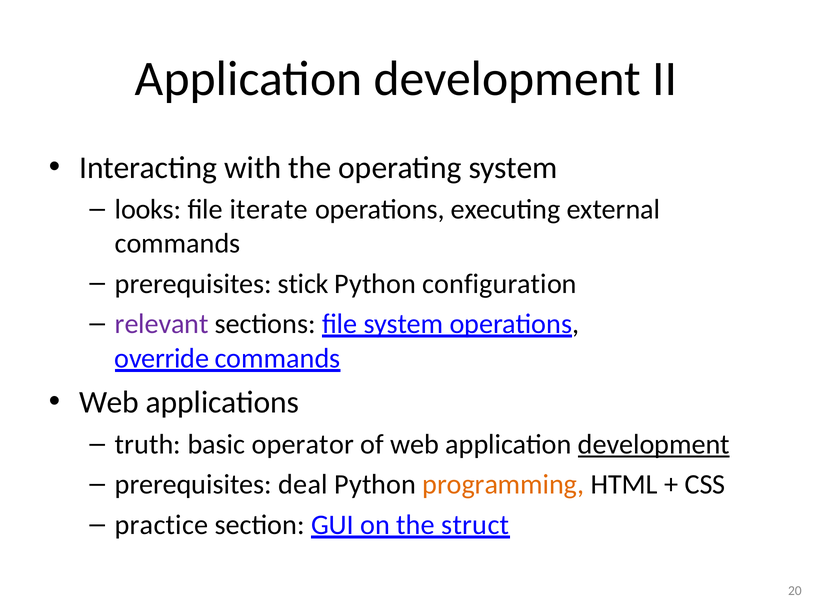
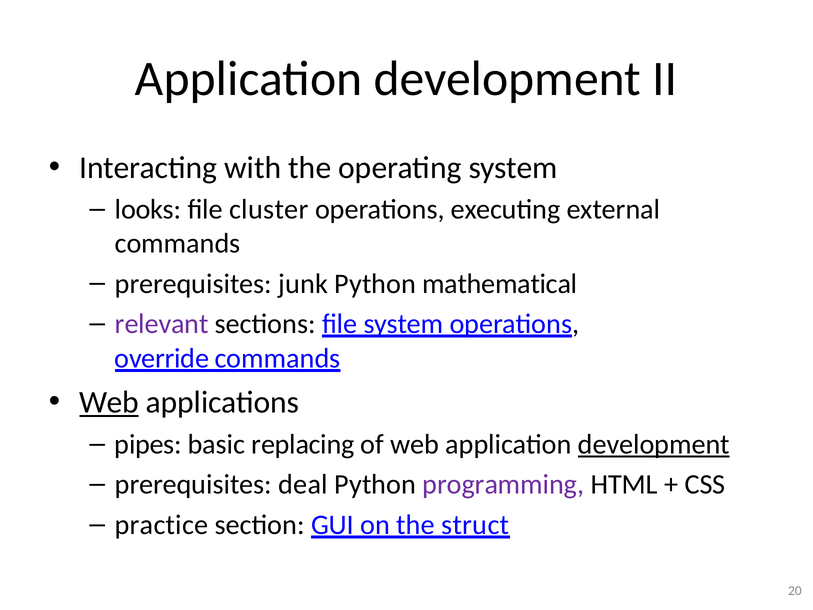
iterate: iterate -> cluster
stick: stick -> junk
configuration: configuration -> mathematical
Web at (109, 402) underline: none -> present
truth: truth -> pipes
operator: operator -> replacing
programming colour: orange -> purple
